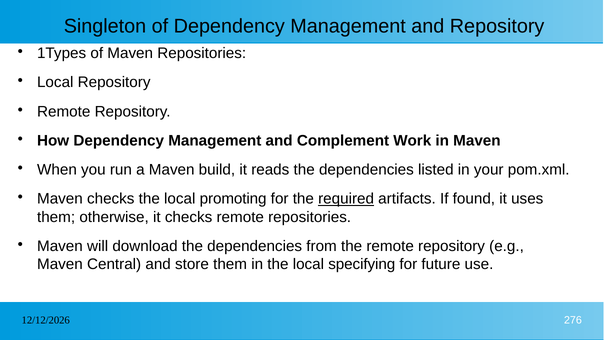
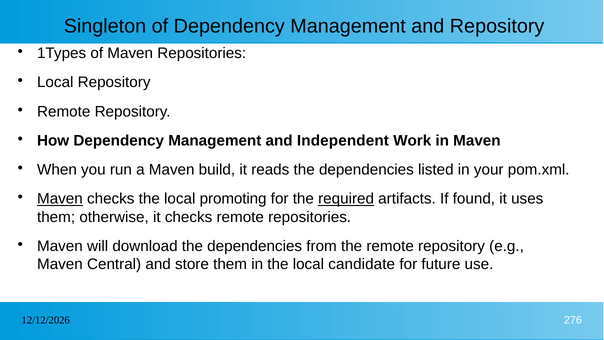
Complement: Complement -> Independent
Maven at (60, 199) underline: none -> present
specifying: specifying -> candidate
